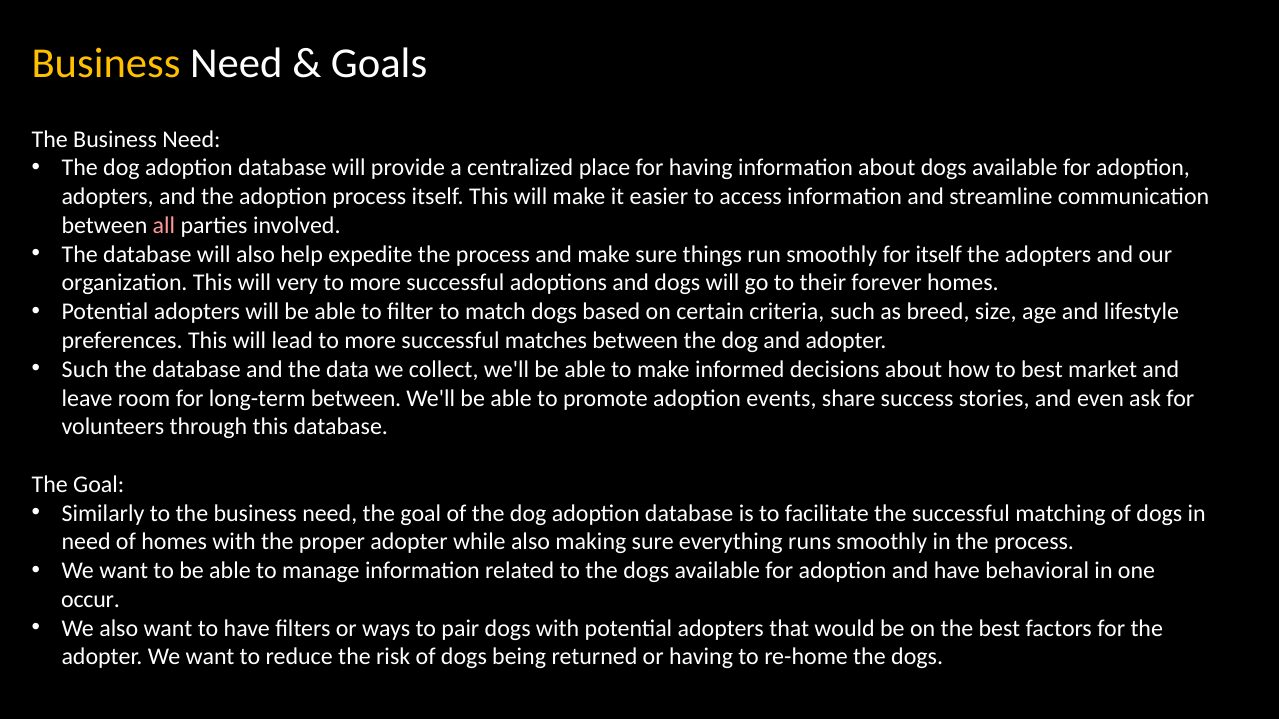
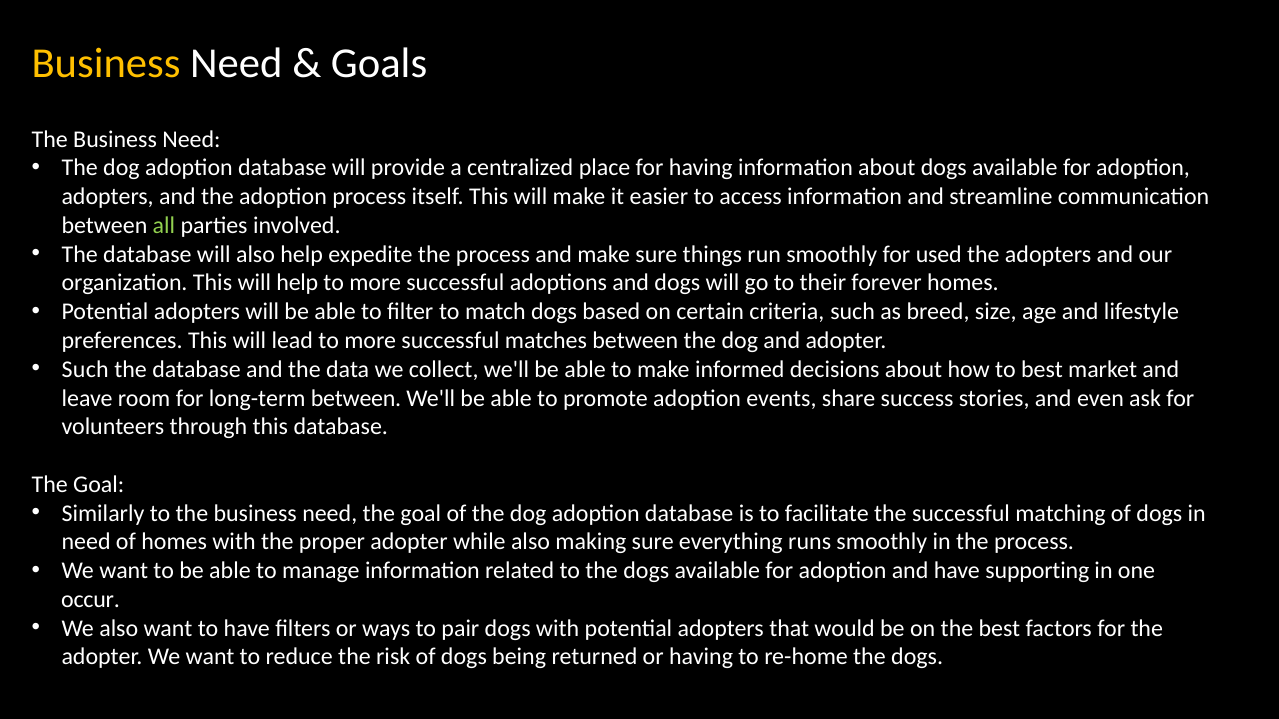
all colour: pink -> light green
for itself: itself -> used
will very: very -> help
behavioral: behavioral -> supporting
